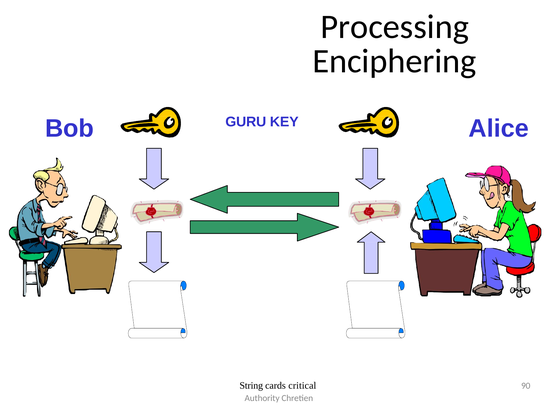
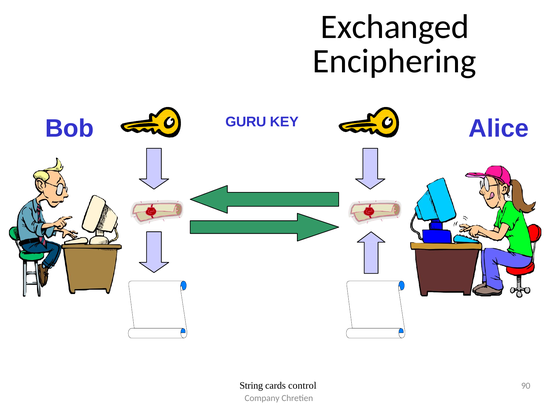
Processing: Processing -> Exchanged
critical: critical -> control
Authority: Authority -> Company
